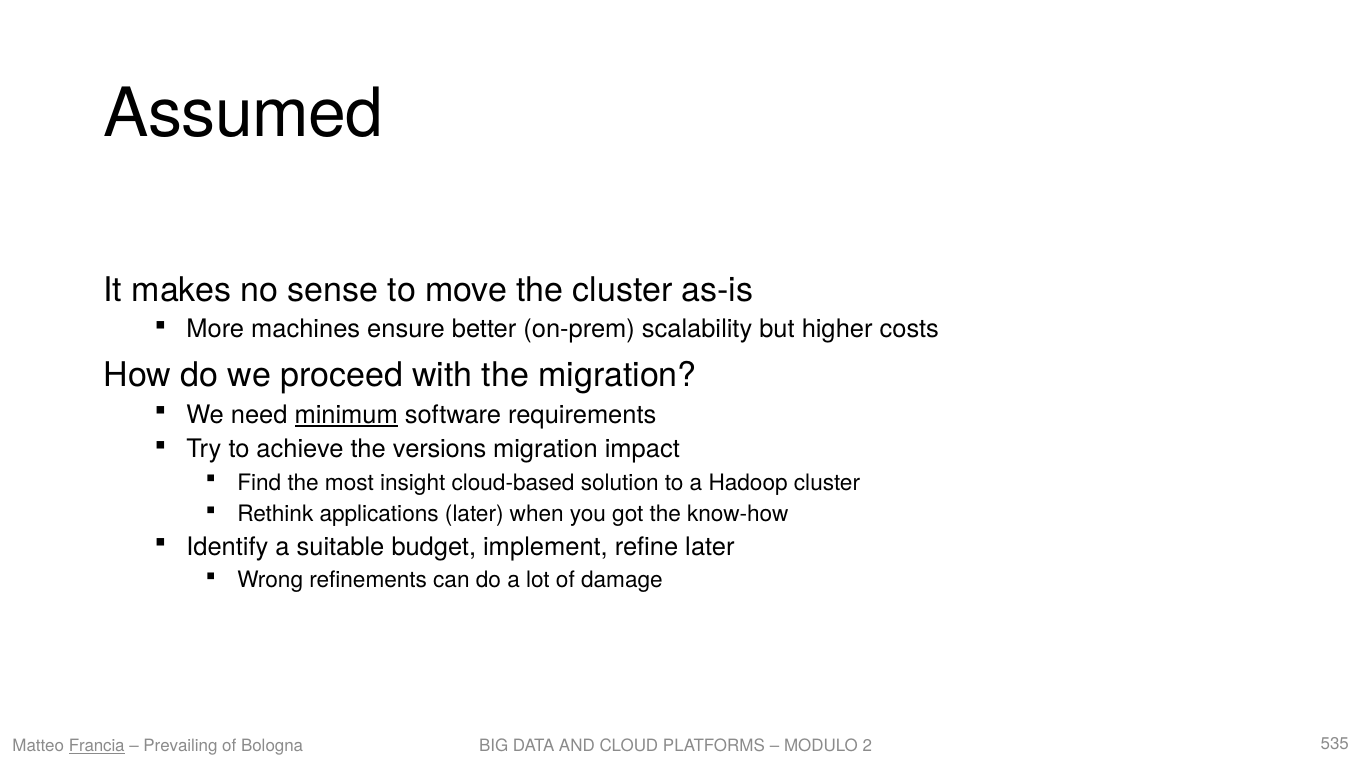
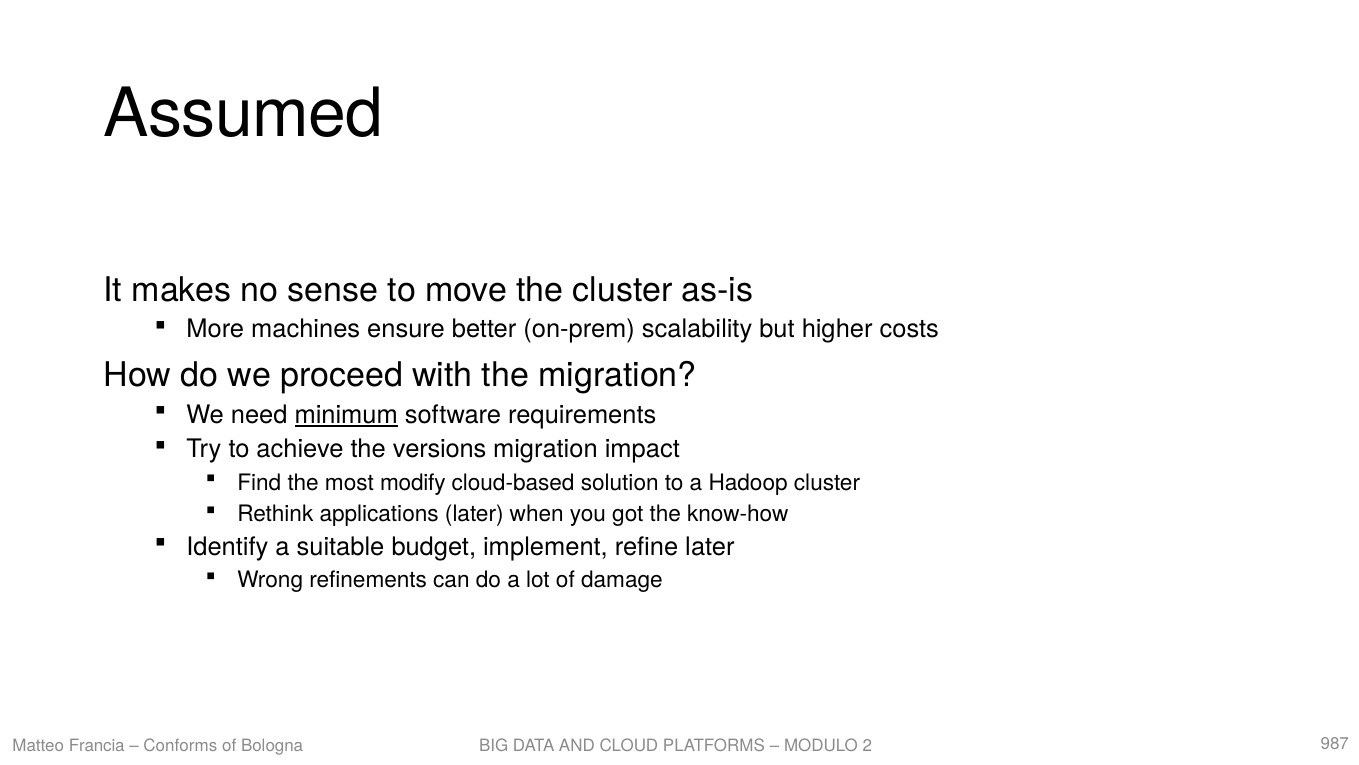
insight: insight -> modify
Francia underline: present -> none
Prevailing: Prevailing -> Conforms
535: 535 -> 987
